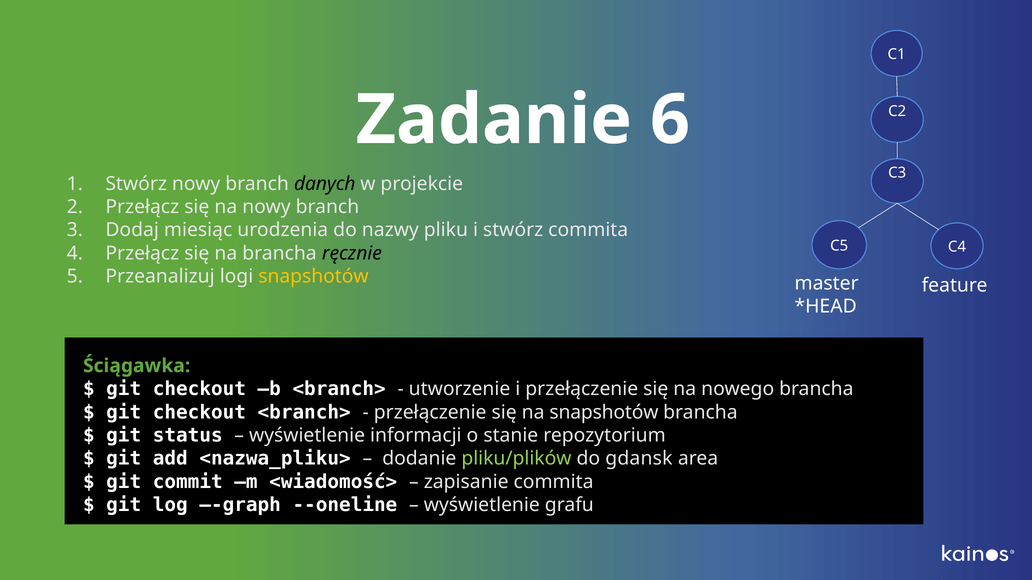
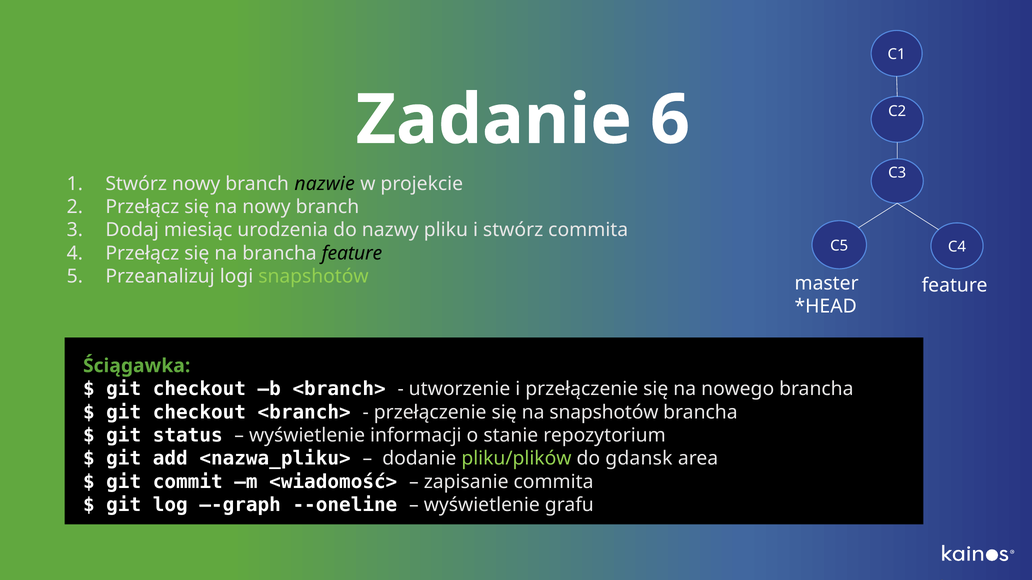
danych: danych -> nazwie
brancha ręcznie: ręcznie -> feature
snapshotów at (313, 277) colour: yellow -> light green
